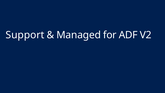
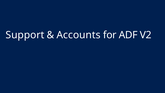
Managed: Managed -> Accounts
